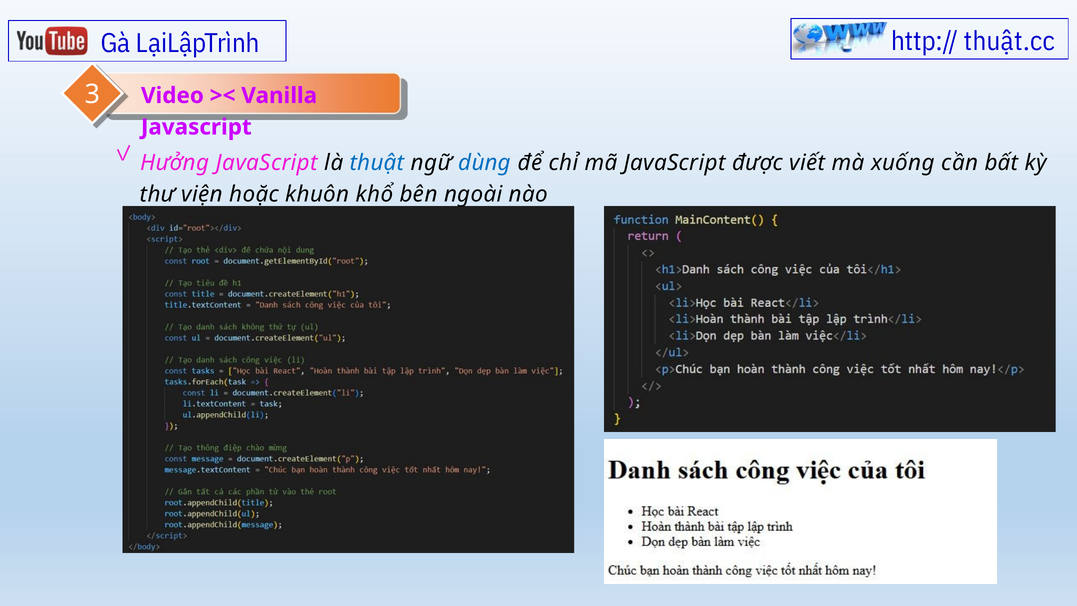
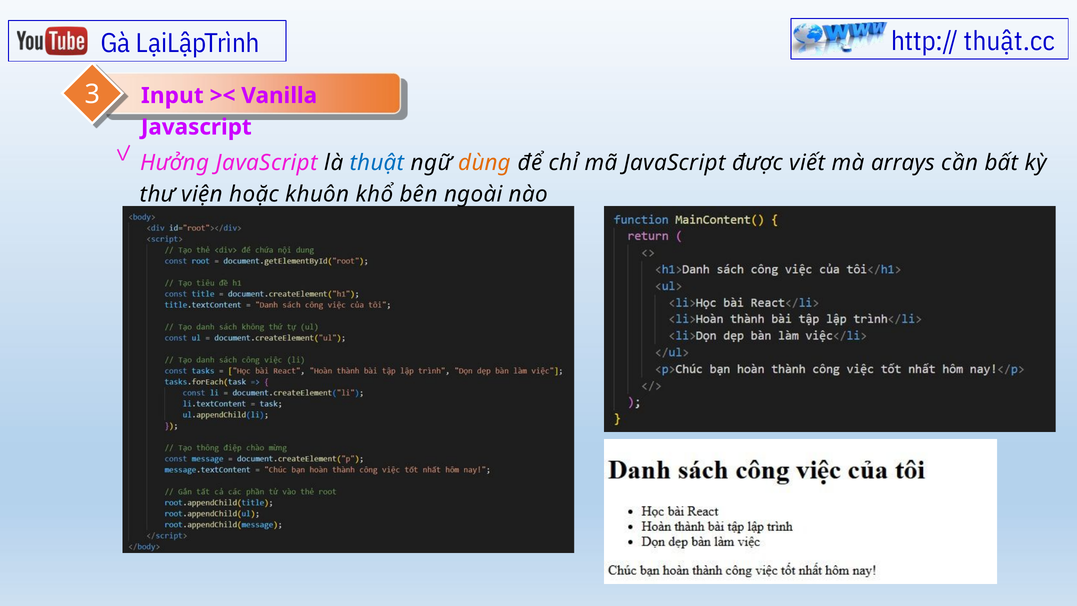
Video: Video -> Input
dùng colour: blue -> orange
xuống: xuống -> arrays
